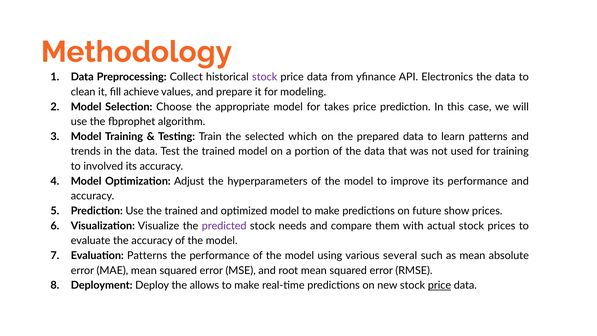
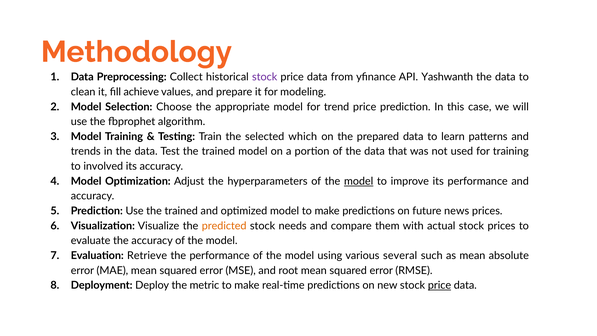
Electronics: Electronics -> Yashwanth
takes: takes -> trend
model at (359, 181) underline: none -> present
show: show -> news
predicted colour: purple -> orange
Evaluation Patterns: Patterns -> Retrieve
allows: allows -> metric
